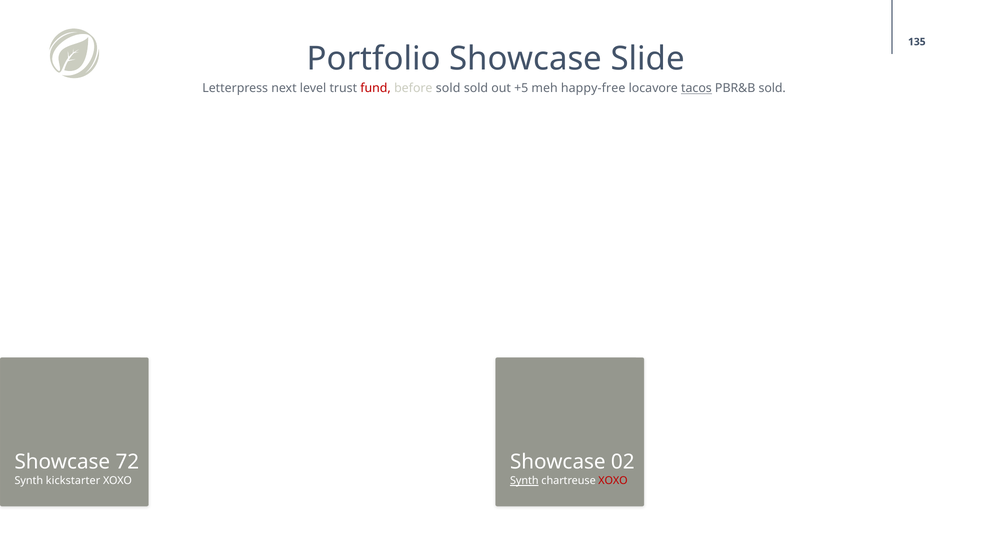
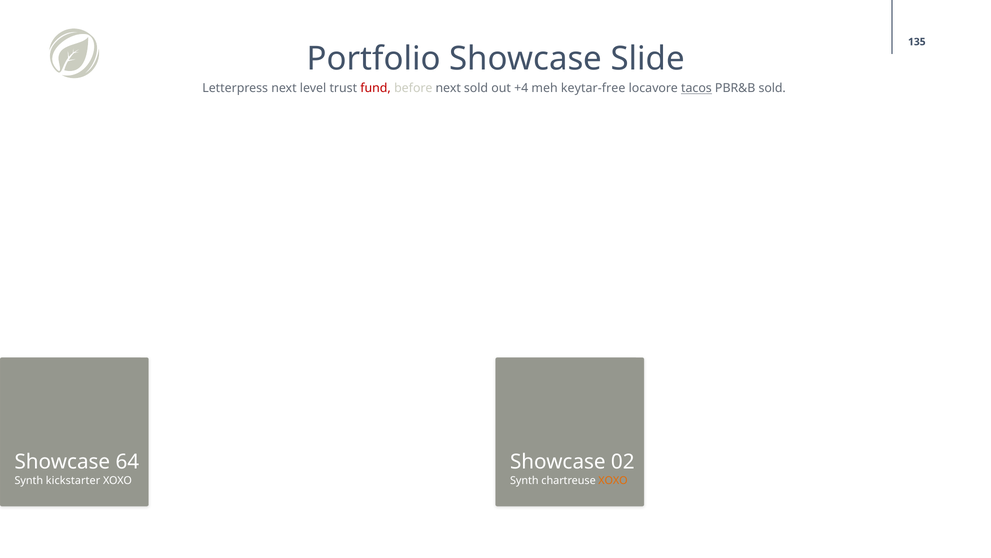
before sold: sold -> next
+5: +5 -> +4
happy-free: happy-free -> keytar-free
72: 72 -> 64
Synth at (524, 480) underline: present -> none
XOXO at (613, 480) colour: red -> orange
